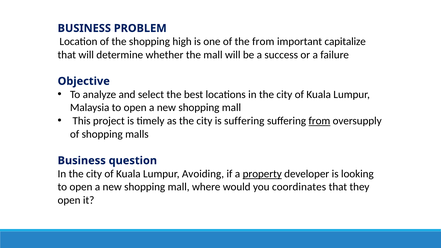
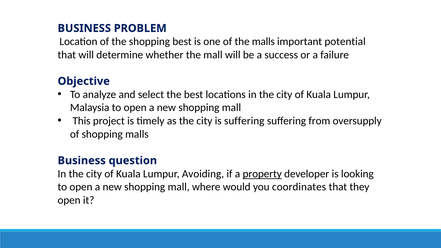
shopping high: high -> best
the from: from -> malls
capitalize: capitalize -> potential
from at (319, 121) underline: present -> none
